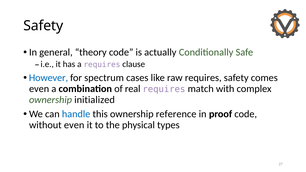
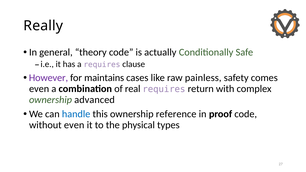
Safety at (43, 26): Safety -> Really
However colour: blue -> purple
spectrum: spectrum -> maintains
raw requires: requires -> painless
match: match -> return
initialized: initialized -> advanced
